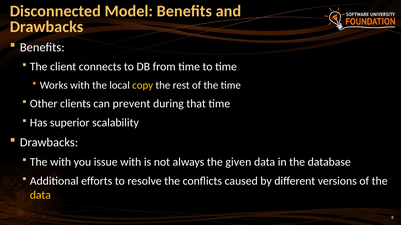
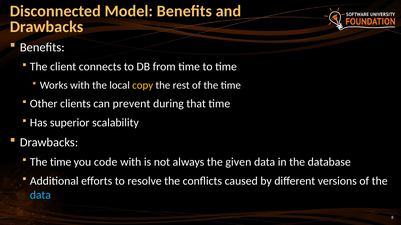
with at (61, 162): with -> time
issue: issue -> code
data at (40, 195) colour: yellow -> light blue
